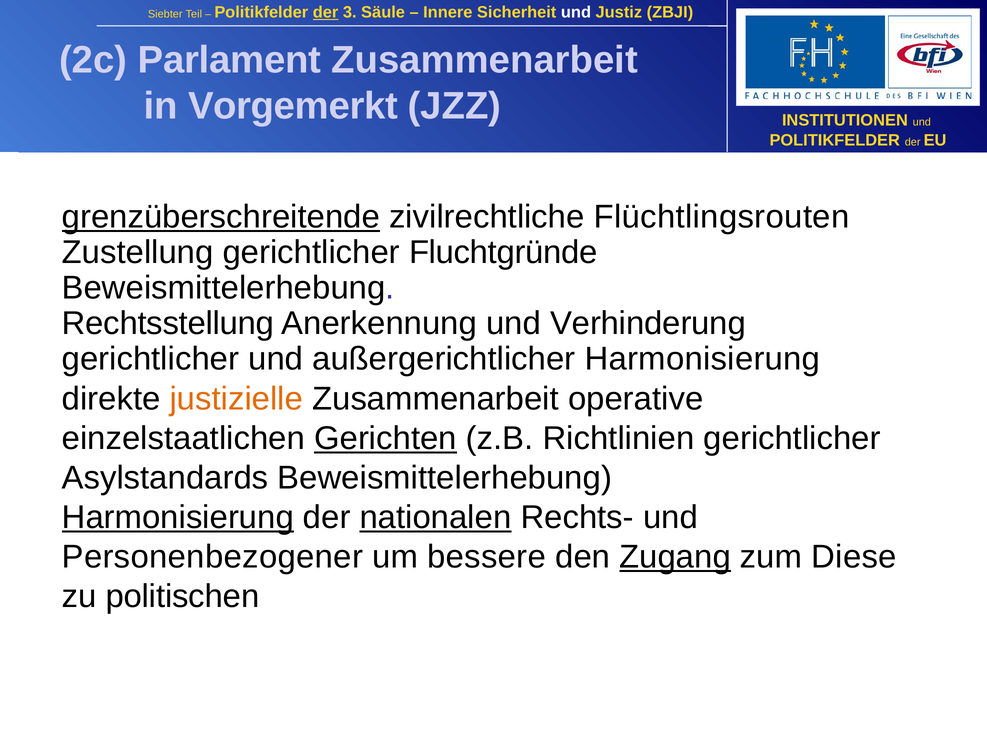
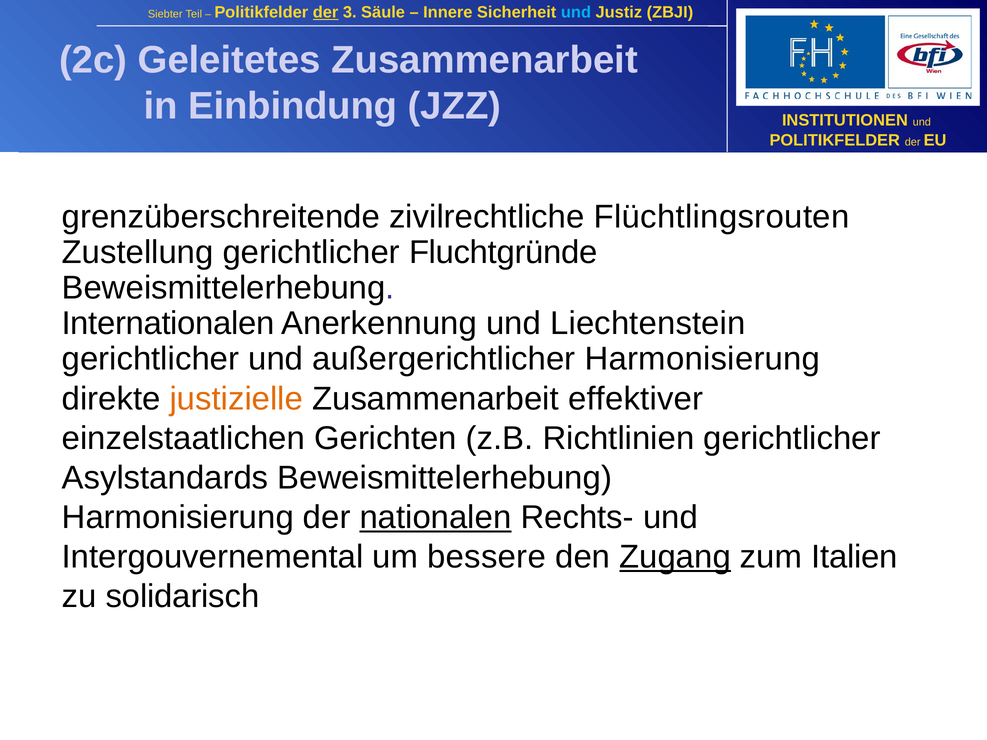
und at (576, 12) colour: white -> light blue
Parlament: Parlament -> Geleitetes
Vorgemerkt: Vorgemerkt -> Einbindung
grenzüberschreitende underline: present -> none
Rechtsstellung: Rechtsstellung -> Internationalen
Verhinderung: Verhinderung -> Liechtenstein
operative: operative -> effektiver
Gerichten underline: present -> none
Harmonisierung at (178, 518) underline: present -> none
Personenbezogener: Personenbezogener -> Intergouvernemental
Diese: Diese -> Italien
politischen: politischen -> solidarisch
